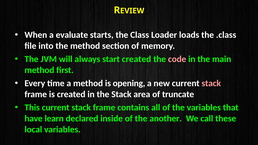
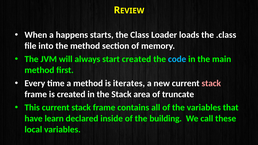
evaluate: evaluate -> happens
code colour: pink -> light blue
opening: opening -> iterates
another: another -> building
